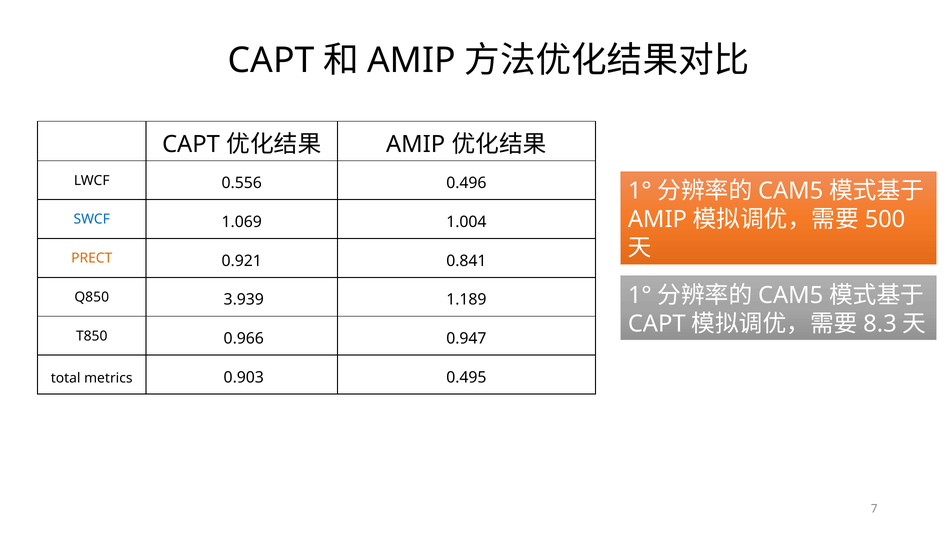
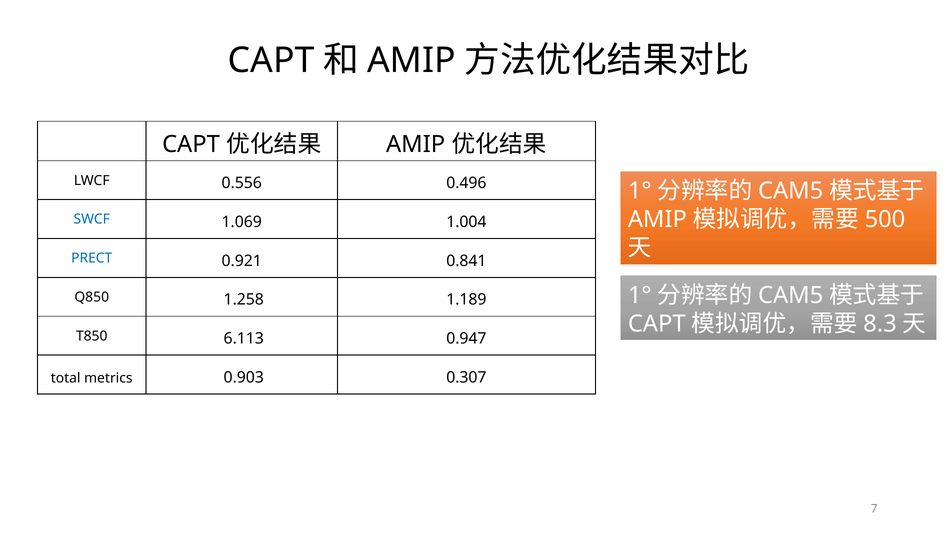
PRECT colour: orange -> blue
3.939: 3.939 -> 1.258
0.966: 0.966 -> 6.113
0.495: 0.495 -> 0.307
